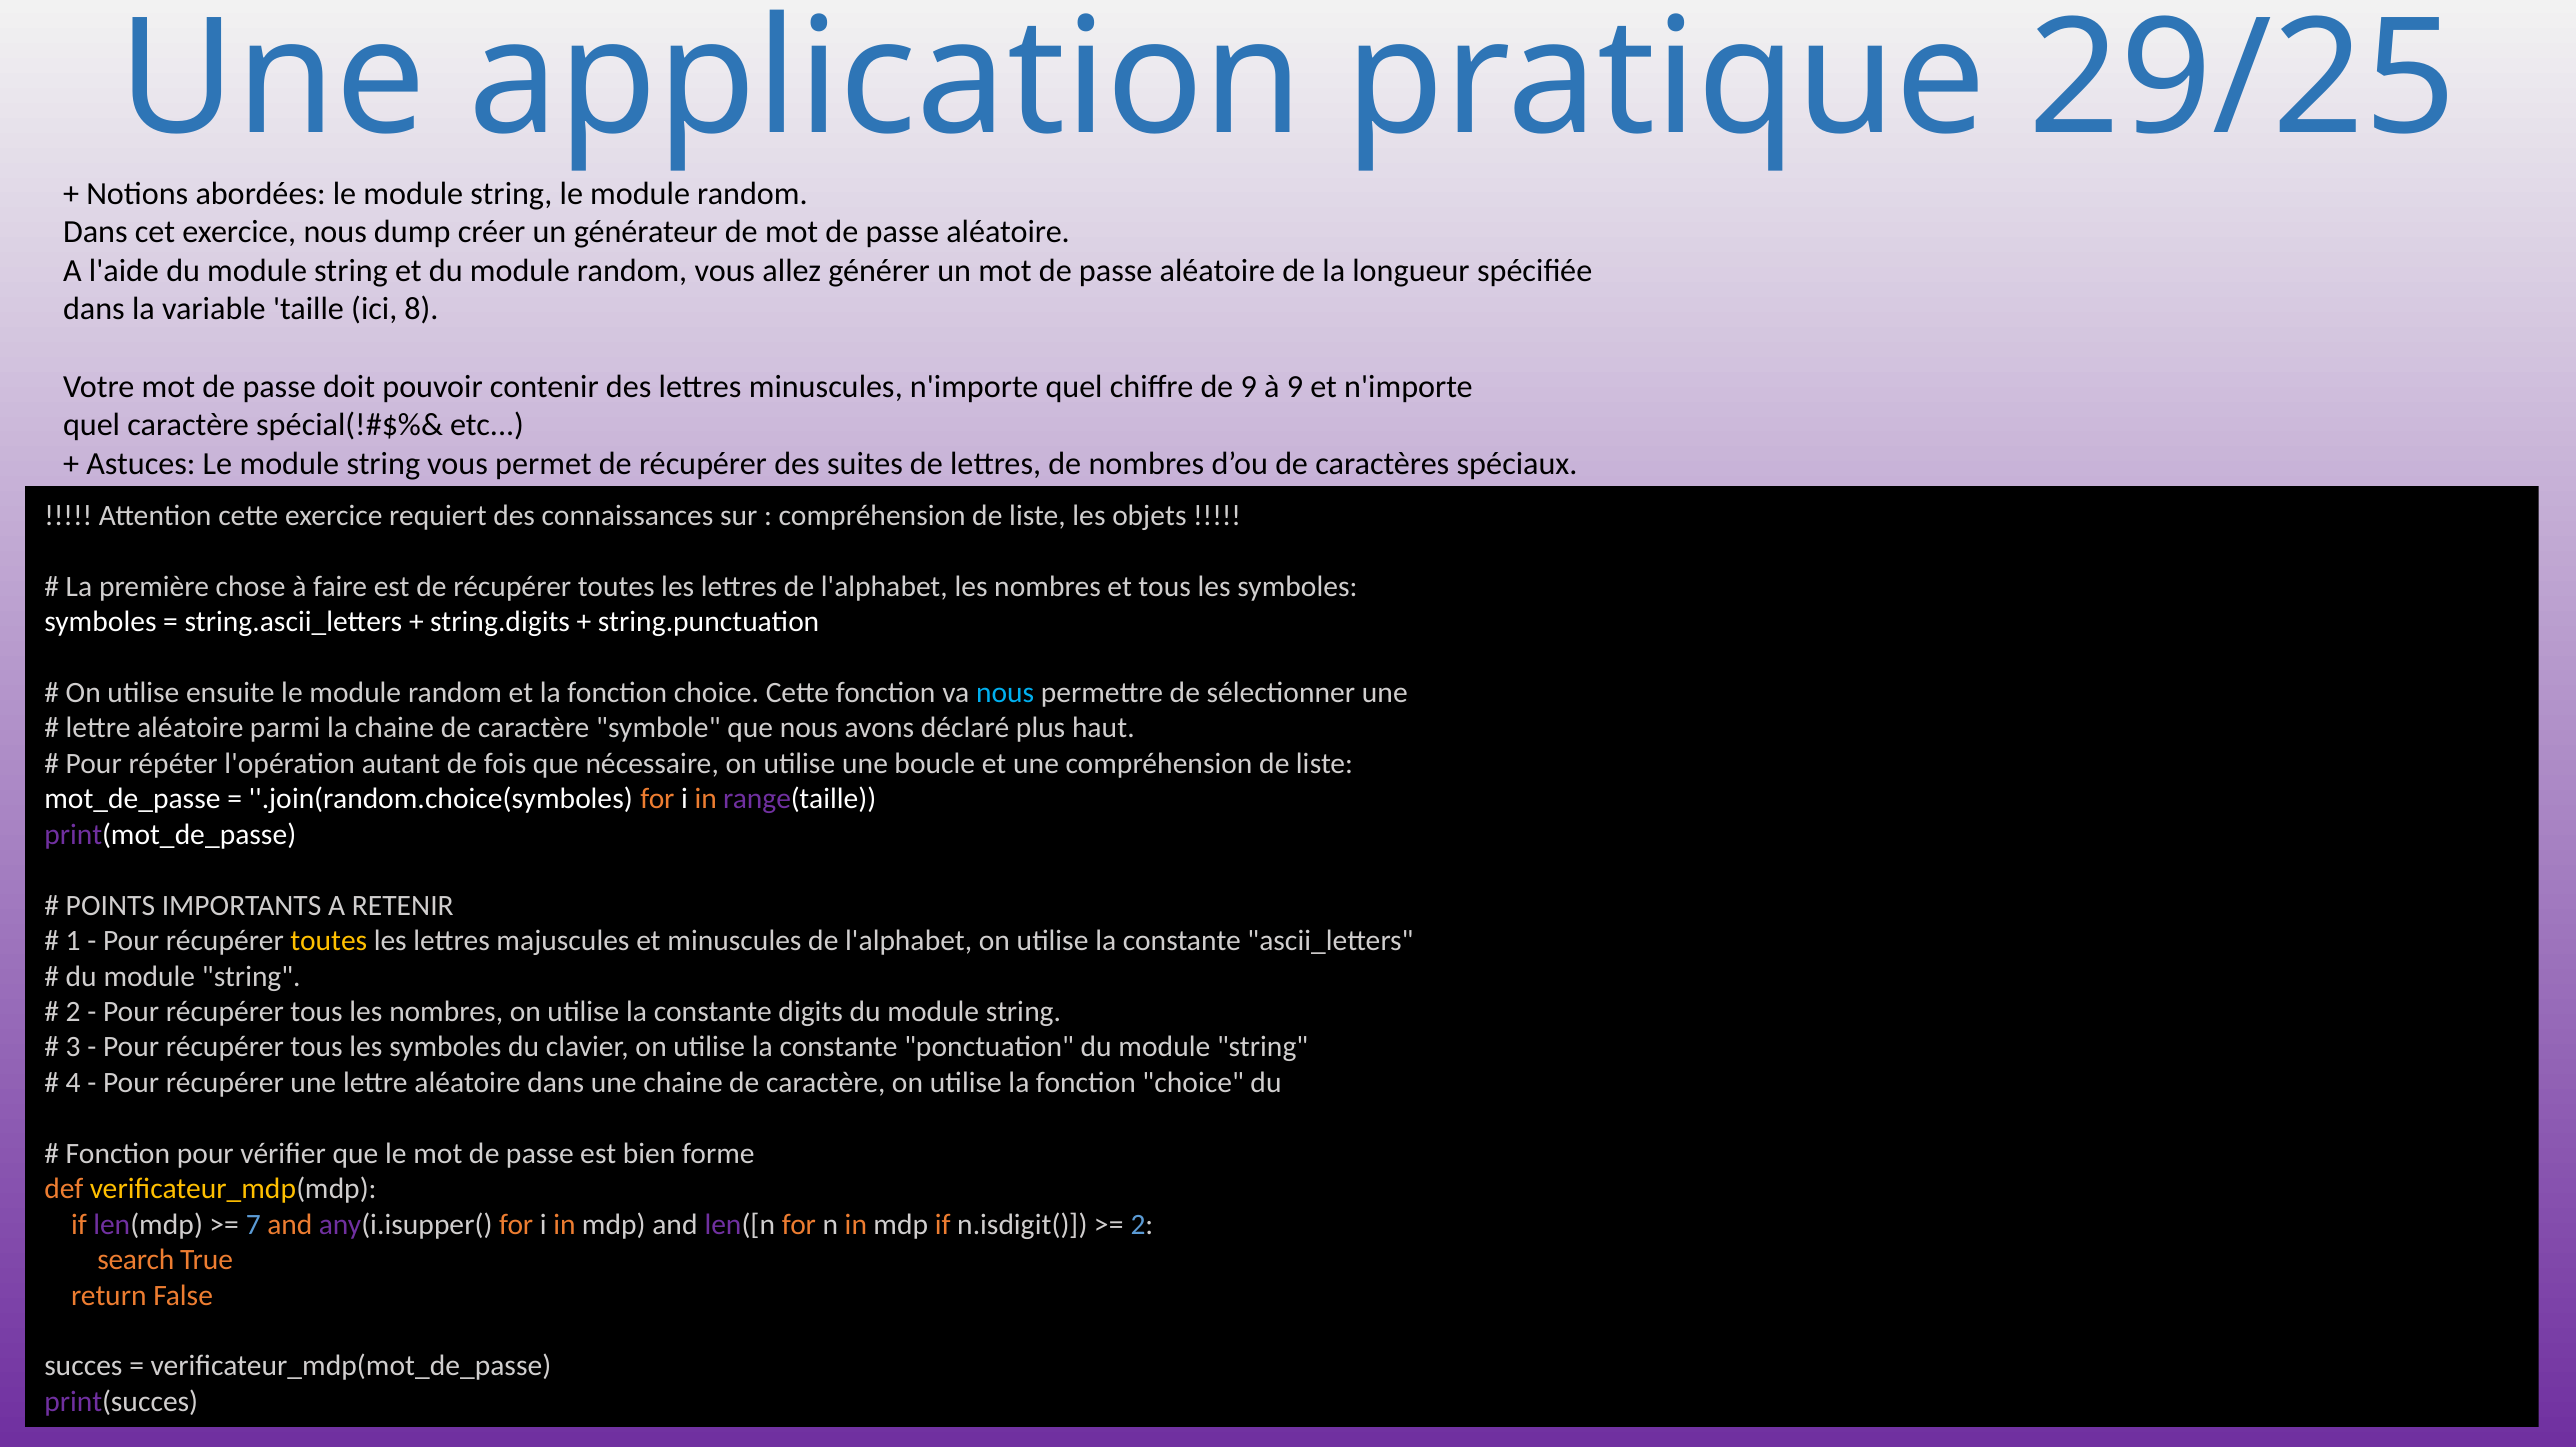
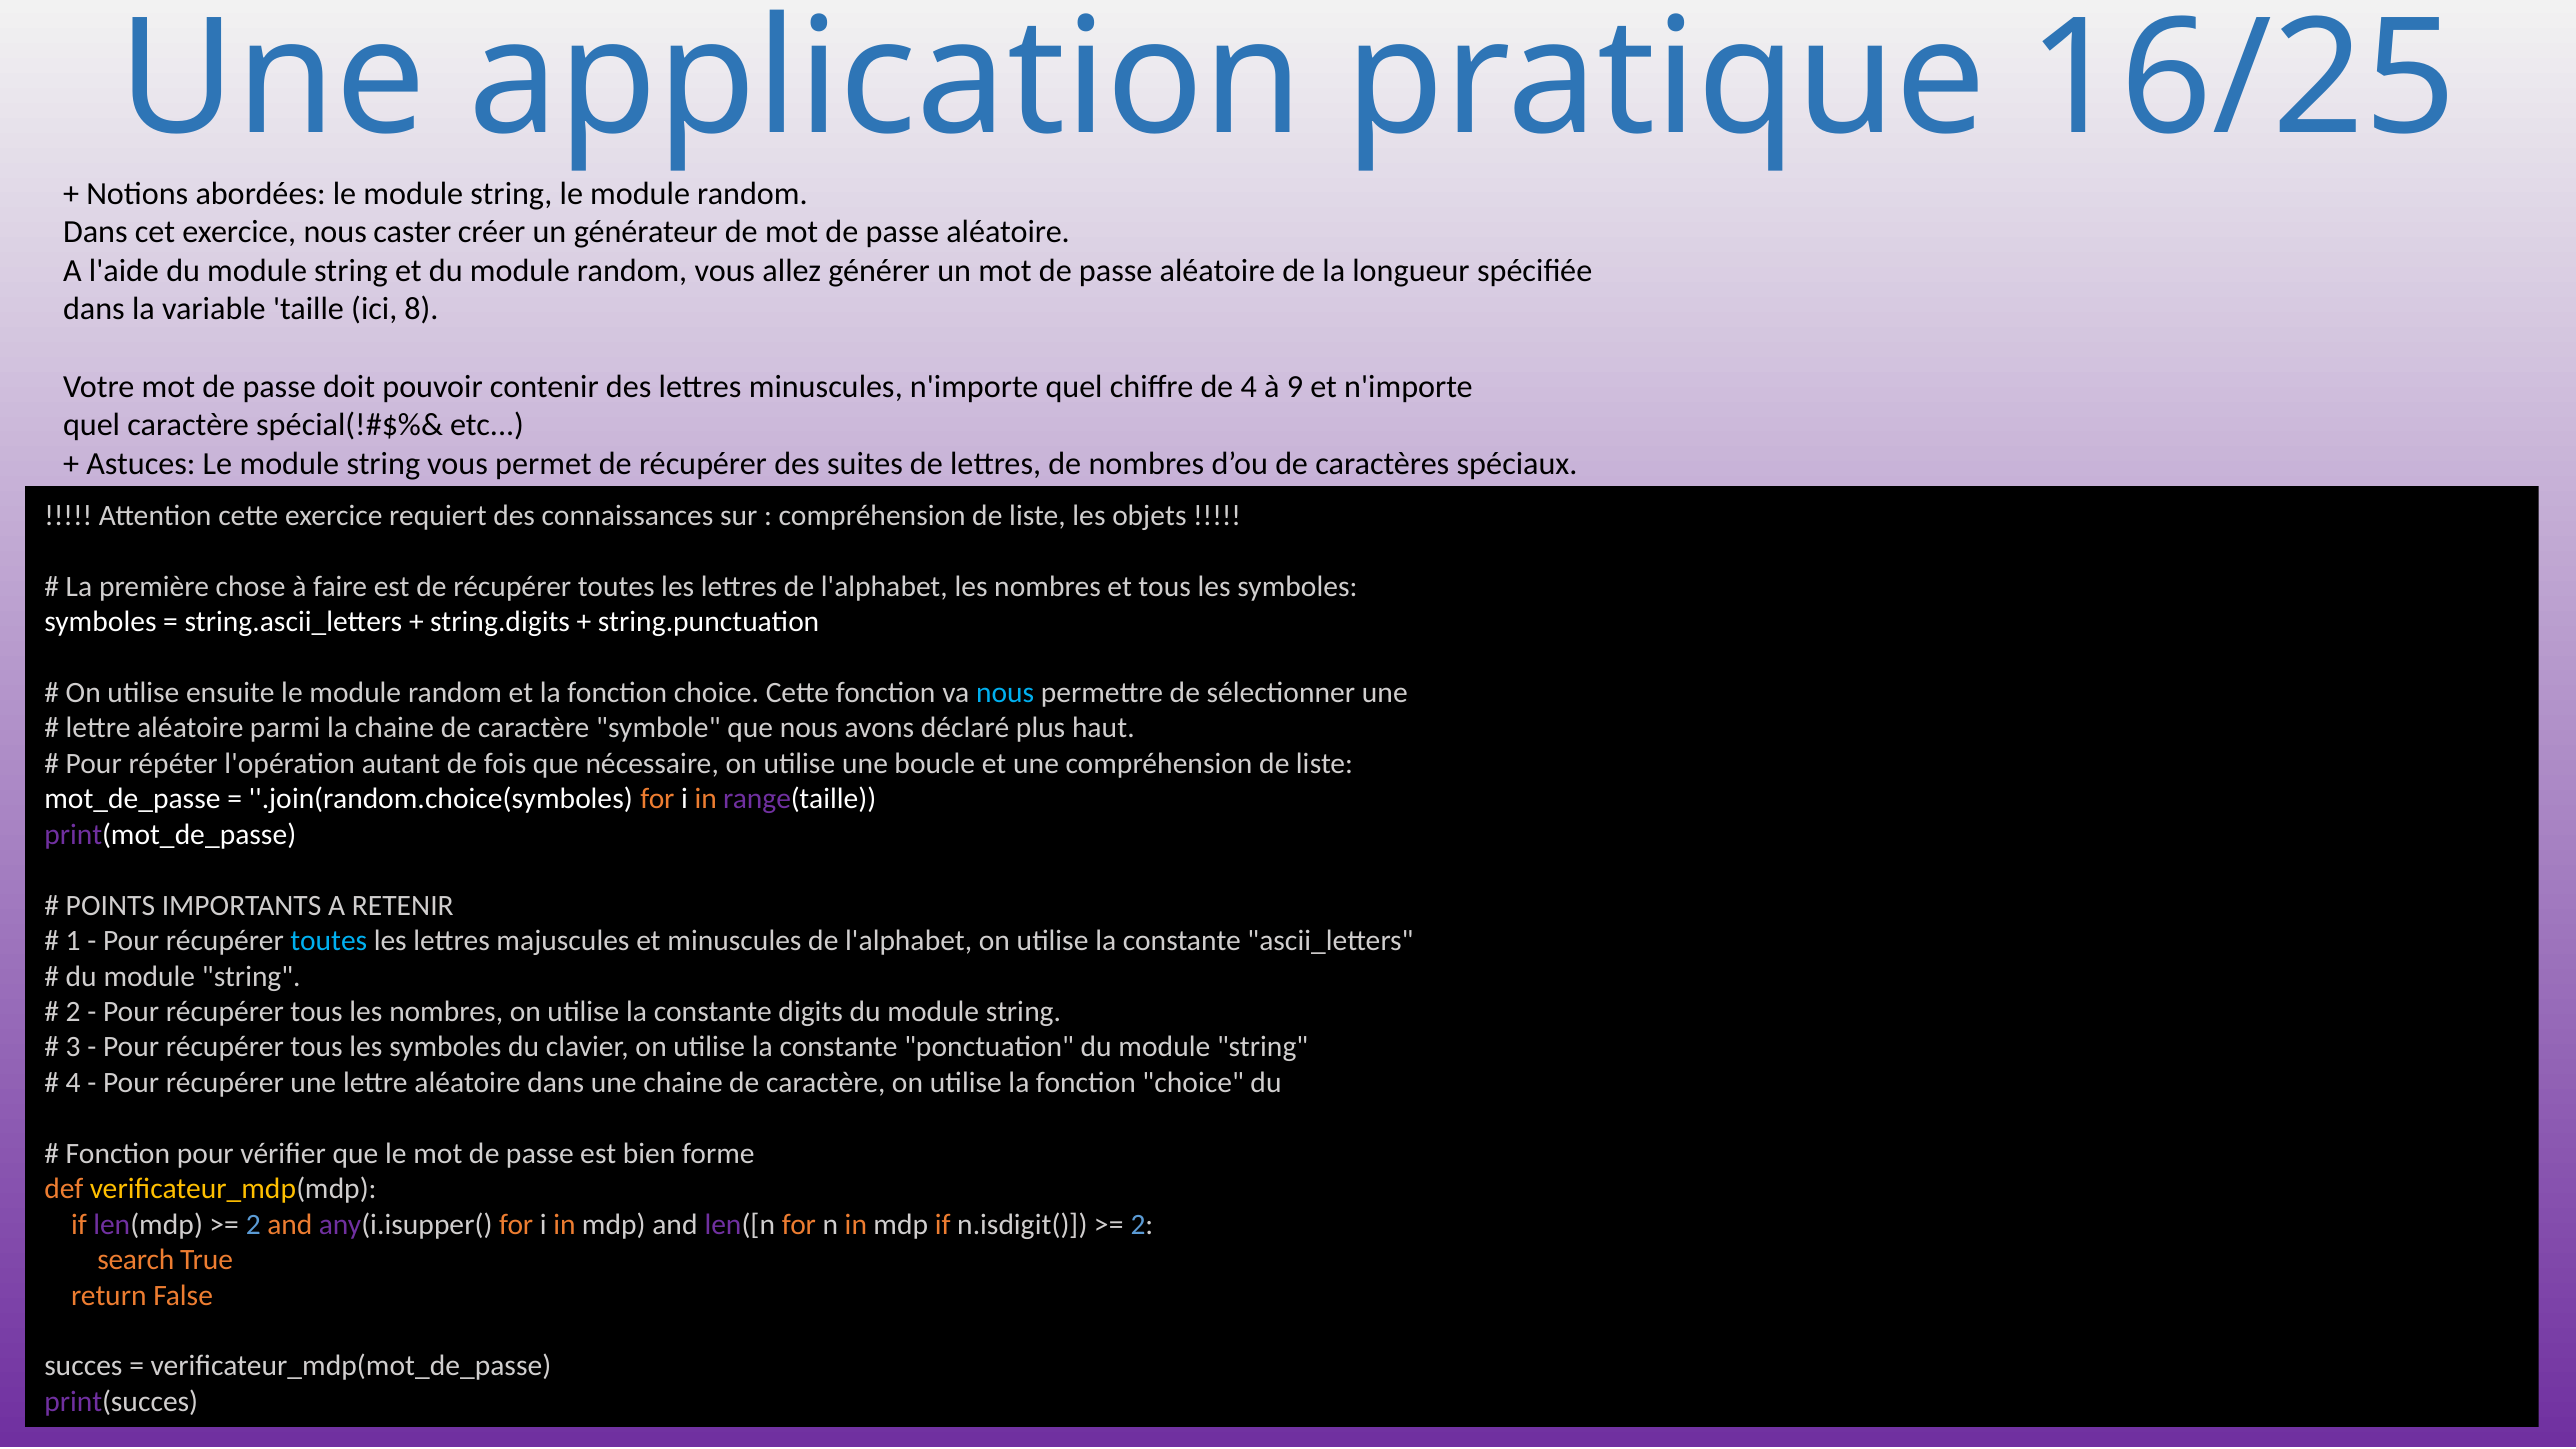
29/25: 29/25 -> 16/25
dump: dump -> caster
de 9: 9 -> 4
toutes at (329, 941) colour: yellow -> light blue
7 at (253, 1224): 7 -> 2
